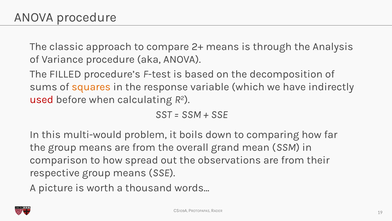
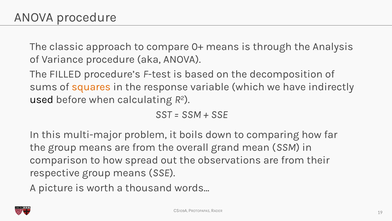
2+: 2+ -> 0+
used colour: red -> black
multi-would: multi-would -> multi-major
